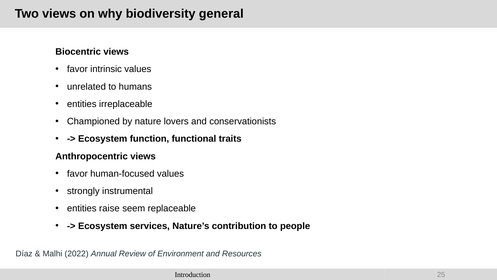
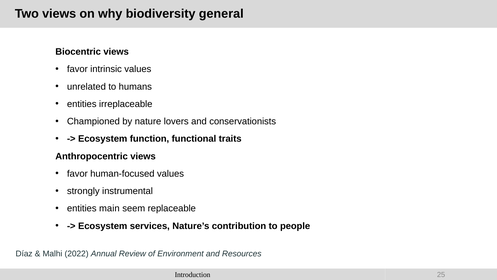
raise: raise -> main
